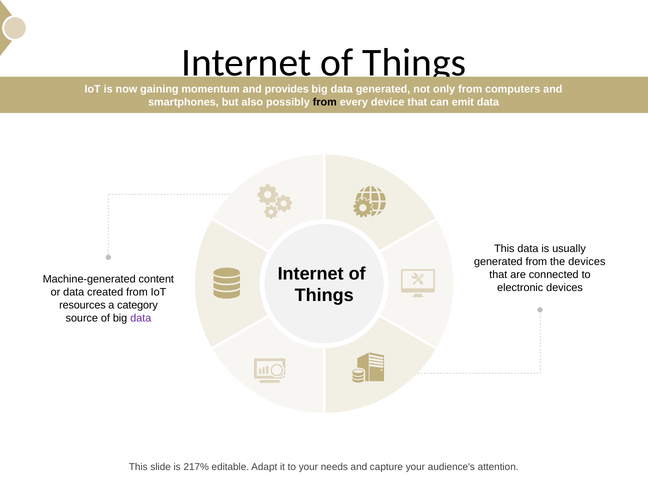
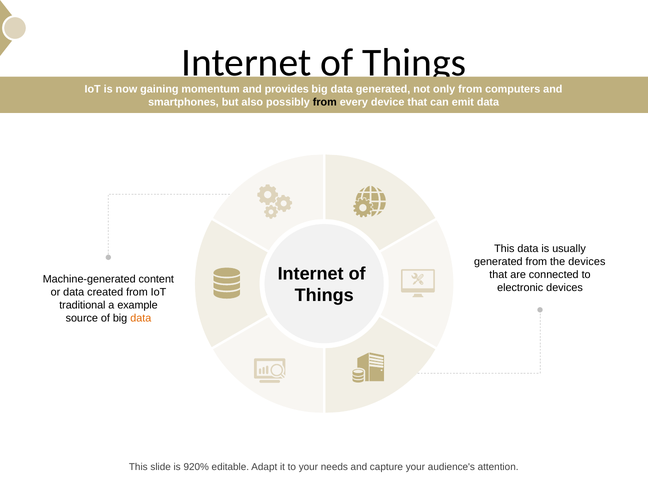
resources: resources -> traditional
category: category -> example
data at (141, 318) colour: purple -> orange
217%: 217% -> 920%
